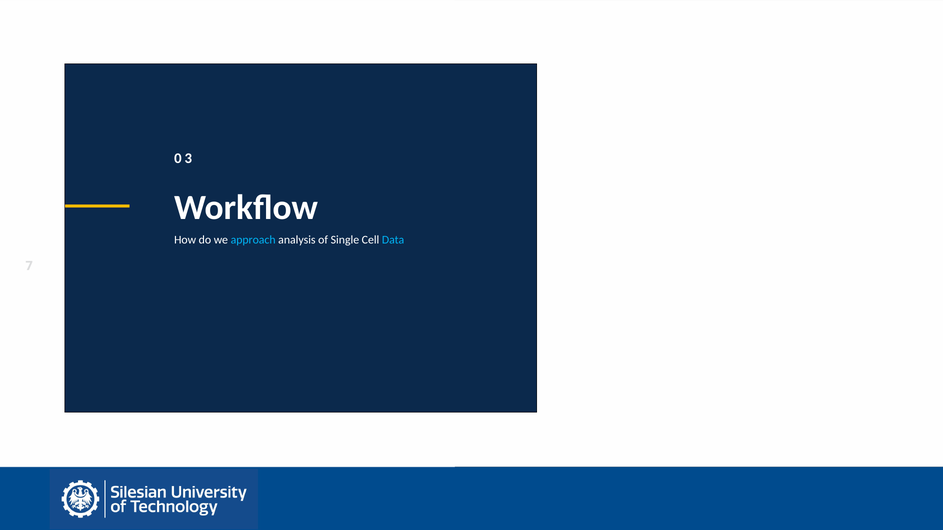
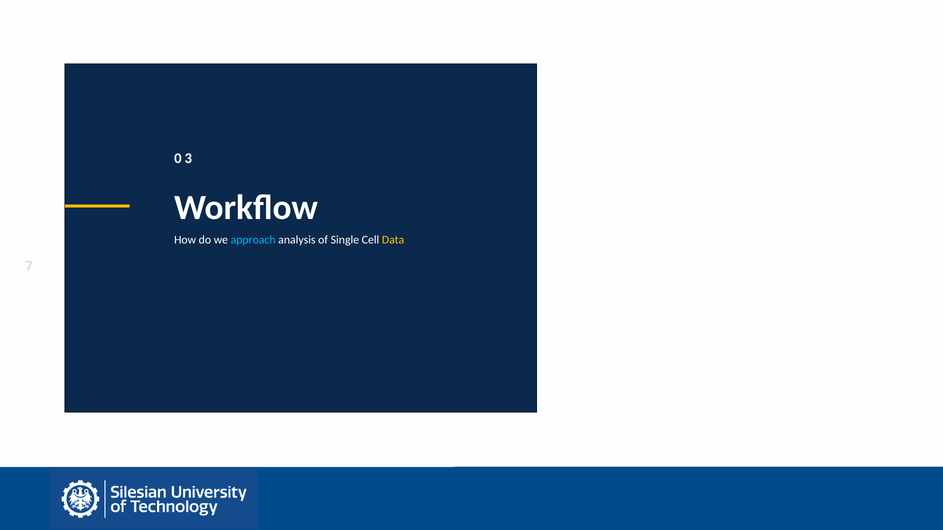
Data colour: light blue -> yellow
